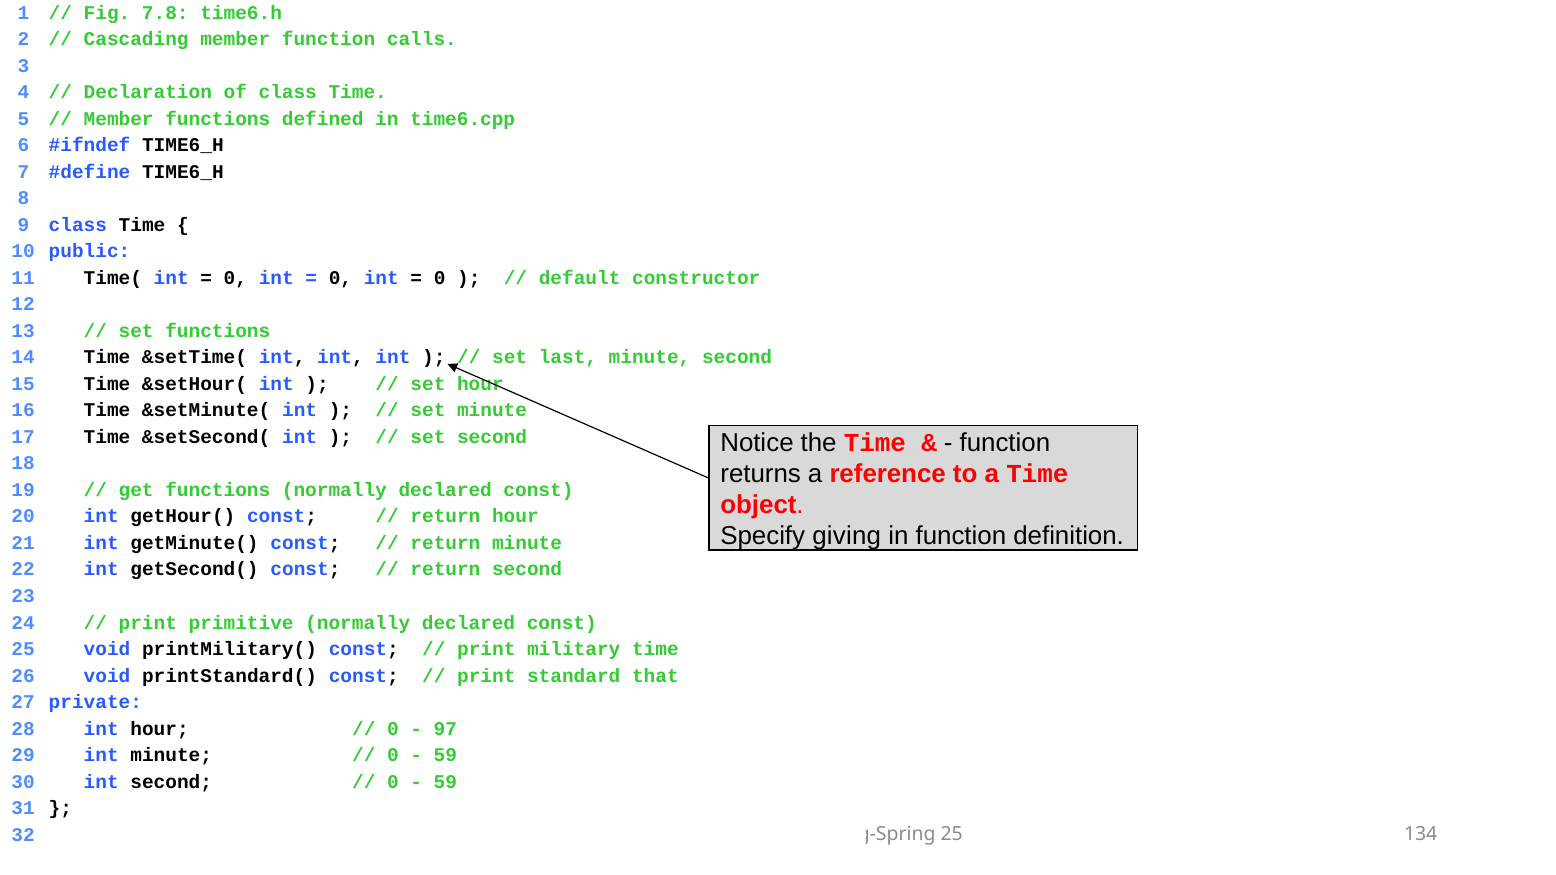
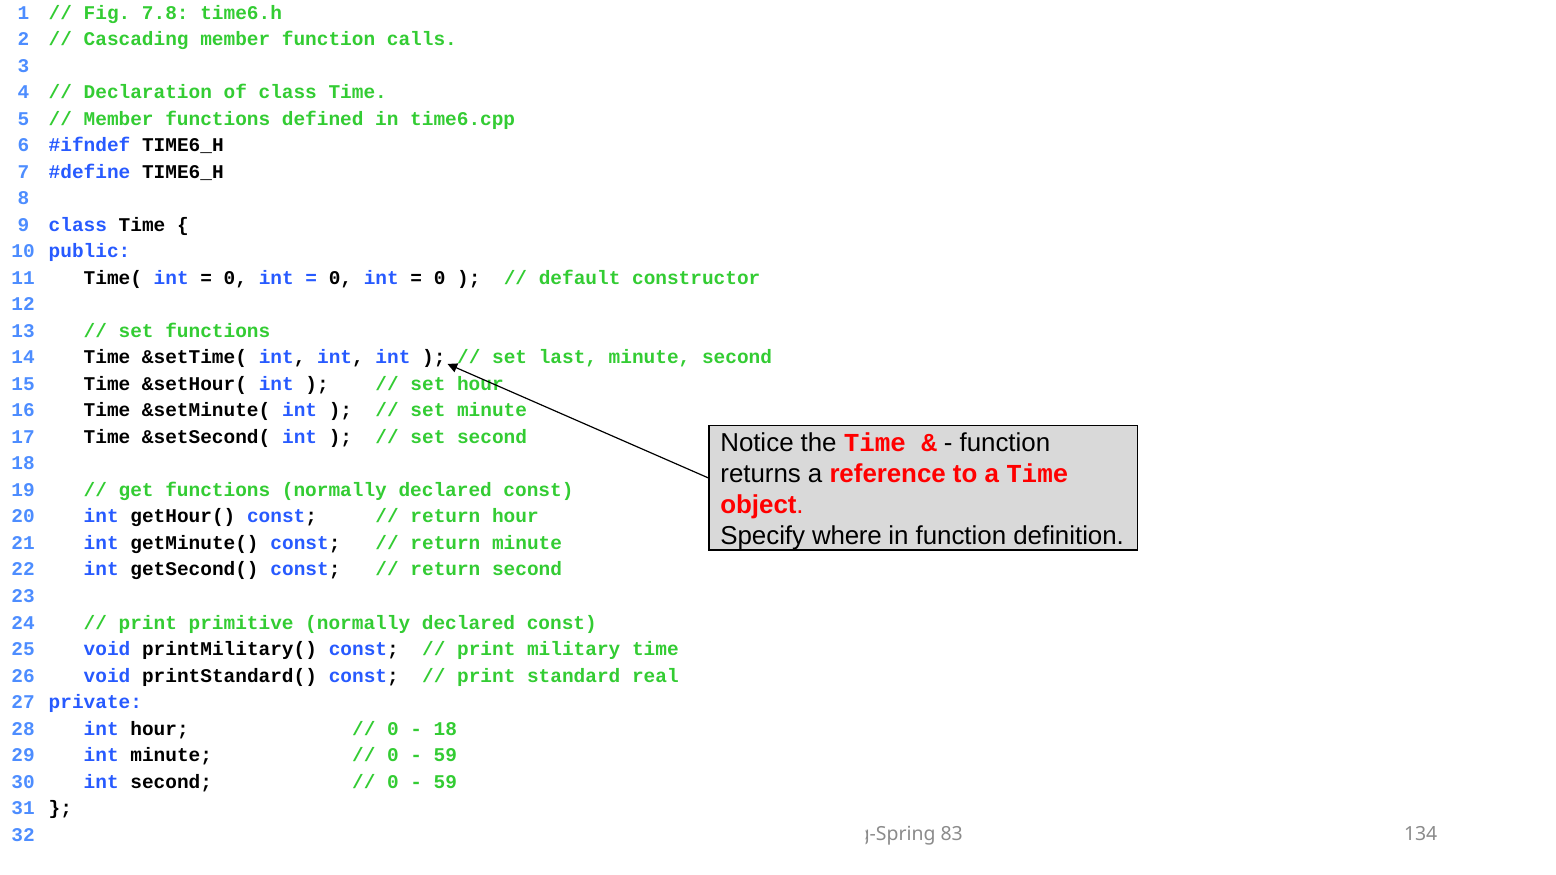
giving: giving -> where
that: that -> real
97 at (445, 729): 97 -> 18
25 at (952, 834): 25 -> 83
